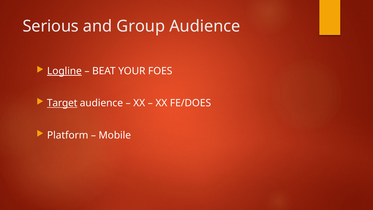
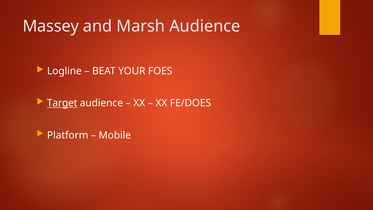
Serious: Serious -> Massey
Group: Group -> Marsh
Logline underline: present -> none
